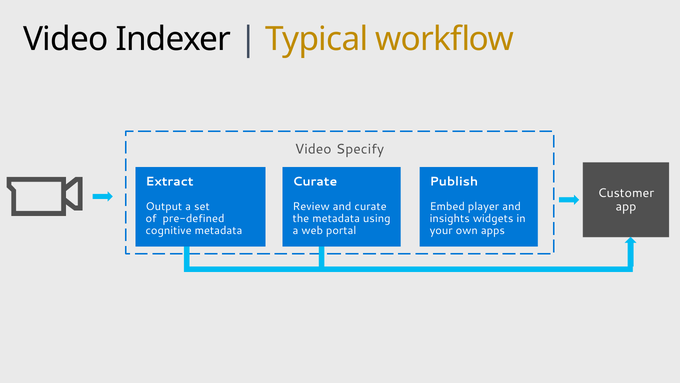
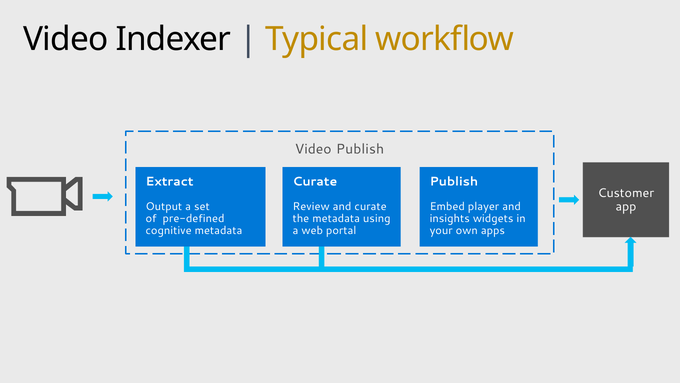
Video Specify: Specify -> Publish
